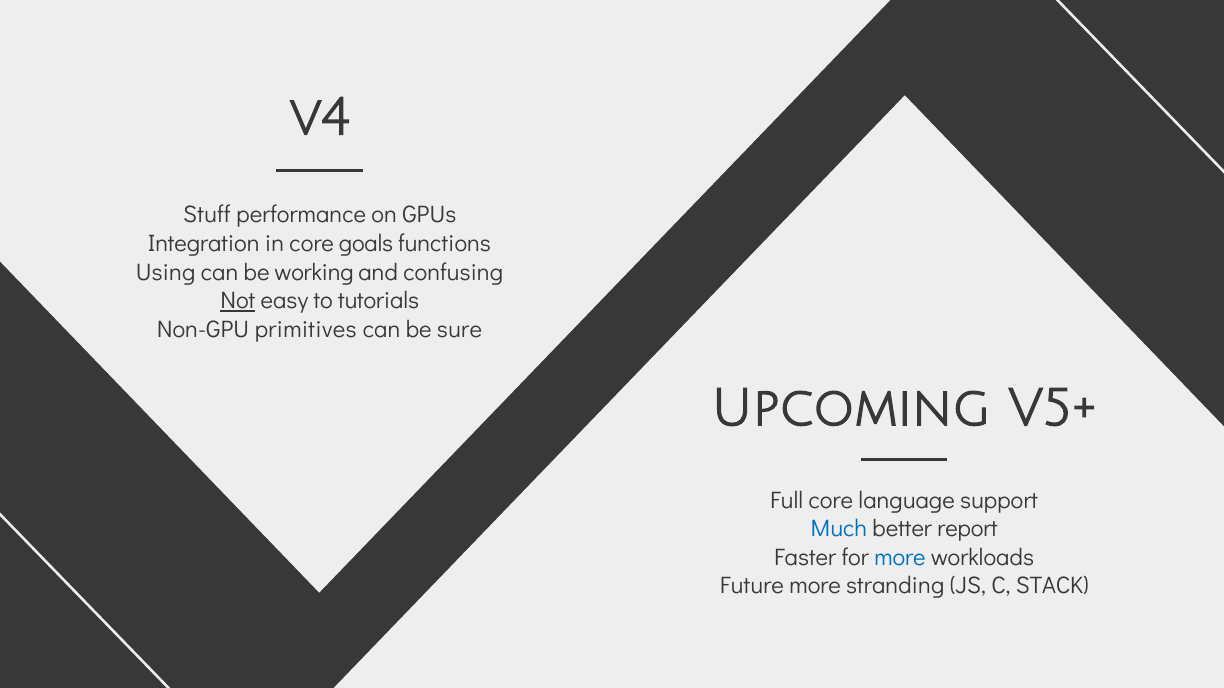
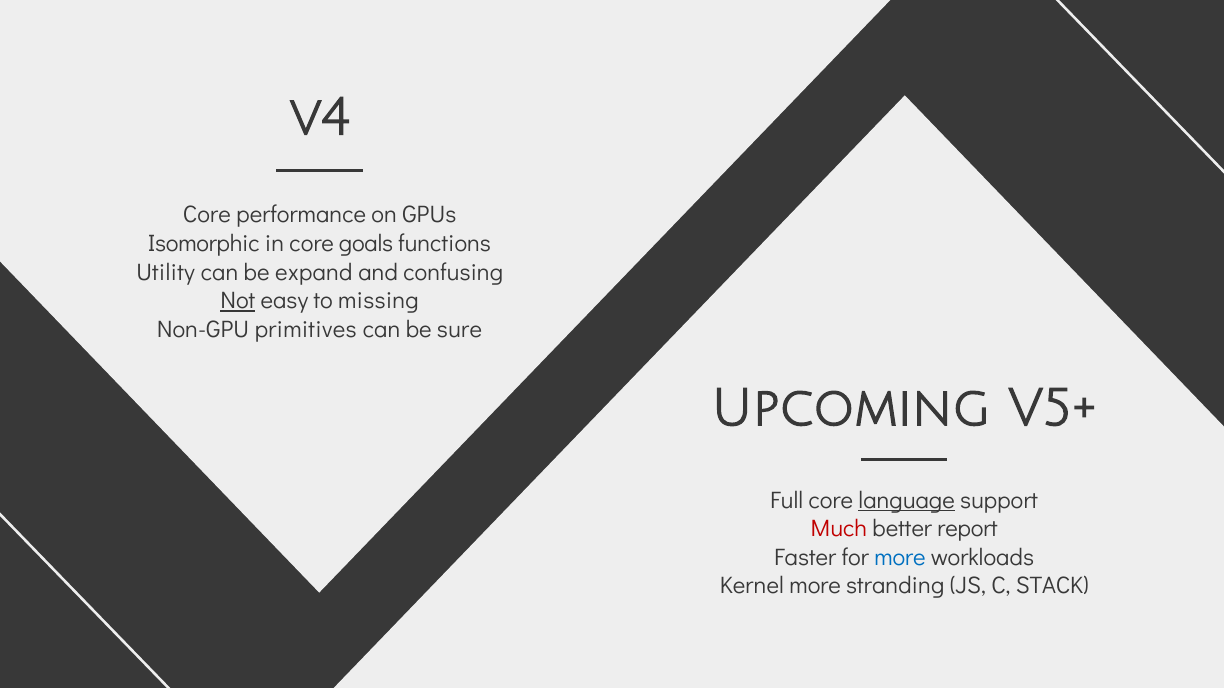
Stuff at (207, 215): Stuff -> Core
Integration: Integration -> Isomorphic
Using: Using -> Utility
working: working -> expand
tutorials: tutorials -> missing
language underline: none -> present
Much colour: blue -> red
Future: Future -> Kernel
